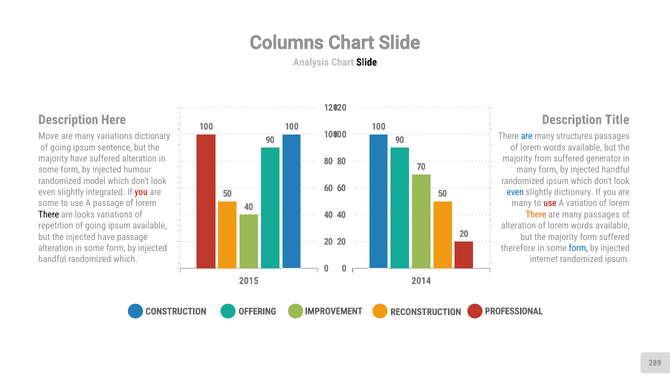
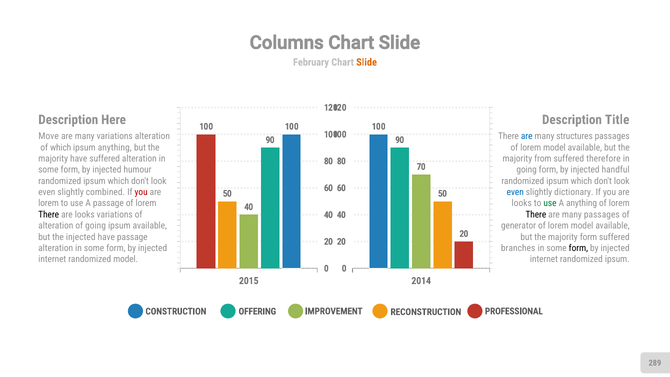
Analysis: Analysis -> February
Slide at (367, 62) colour: black -> orange
variations dictionary: dictionary -> alteration
going at (61, 147): going -> which
ipsum sentence: sentence -> anything
words at (554, 147): words -> model
generator: generator -> therefore
many at (527, 170): many -> going
model at (94, 181): model -> ipsum
integrated: integrated -> combined
some at (49, 203): some -> lorem
many at (522, 203): many -> looks
use at (550, 203) colour: red -> green
A variation: variation -> anything
There at (536, 214) colour: orange -> black
repetition at (56, 226): repetition -> alteration
alteration at (519, 226): alteration -> generator
words at (582, 226): words -> model
therefore: therefore -> branches
form at (578, 248) colour: blue -> black
handful at (52, 259): handful -> internet
randomized which: which -> model
